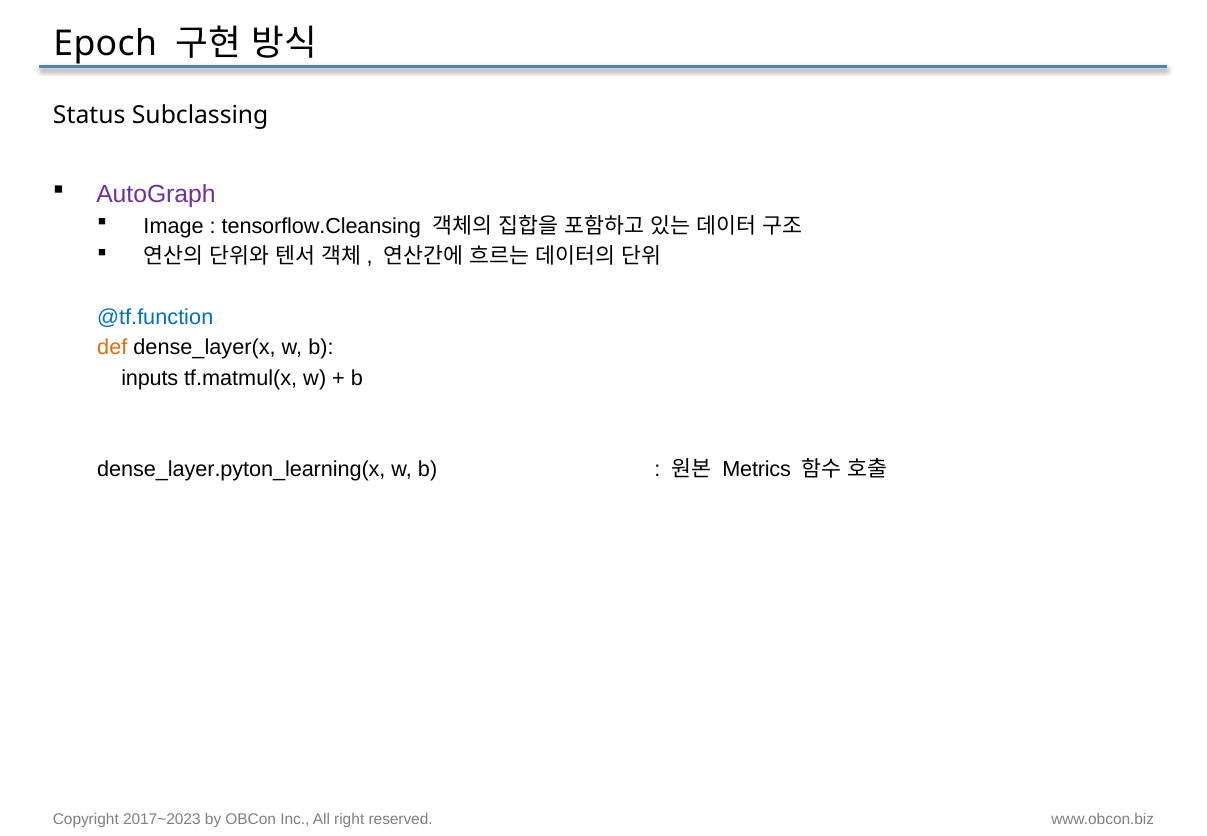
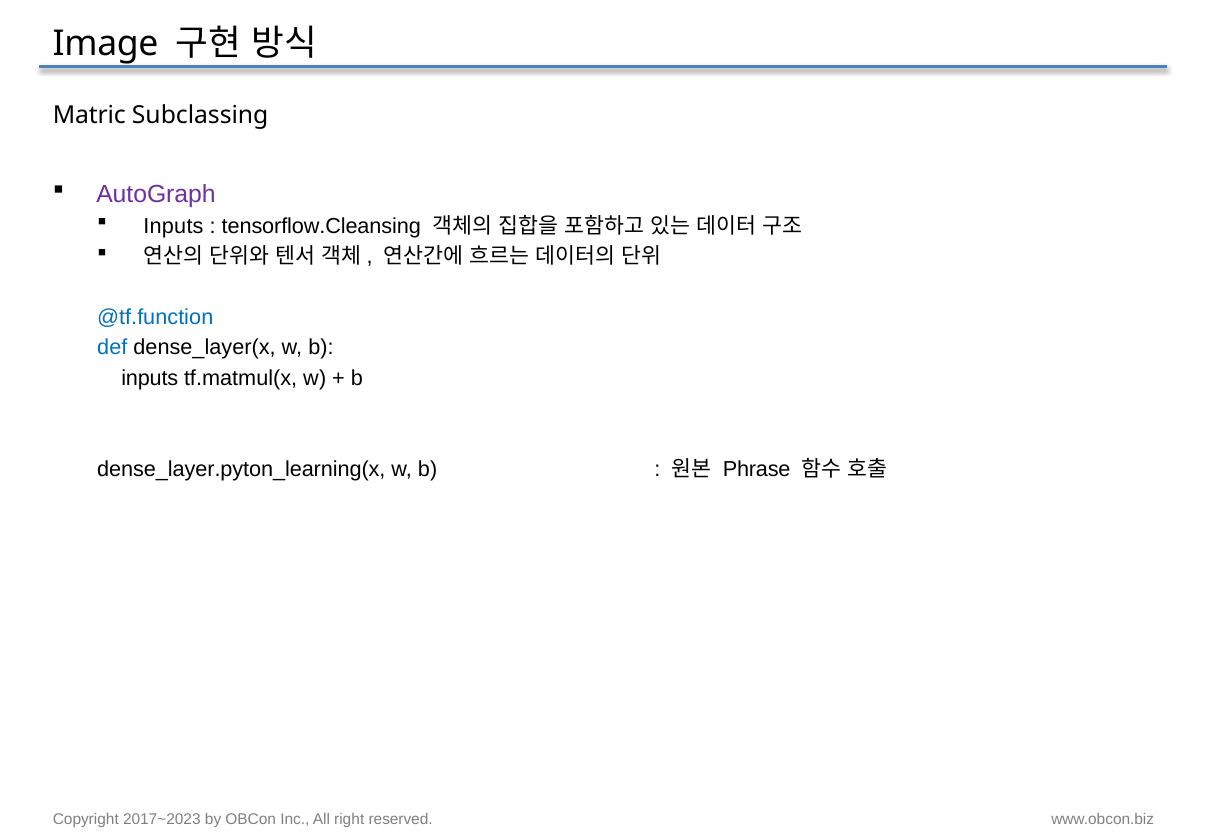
Epoch: Epoch -> Image
Status: Status -> Matric
Image at (174, 226): Image -> Inputs
def colour: orange -> blue
Metrics: Metrics -> Phrase
